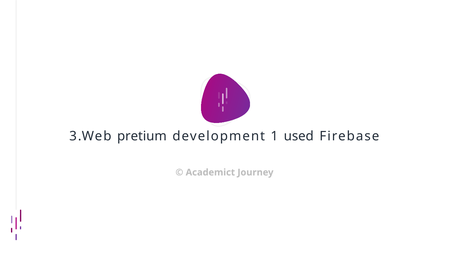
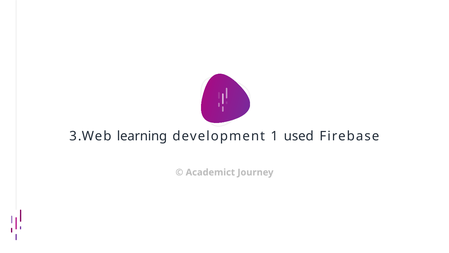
pretium: pretium -> learning
